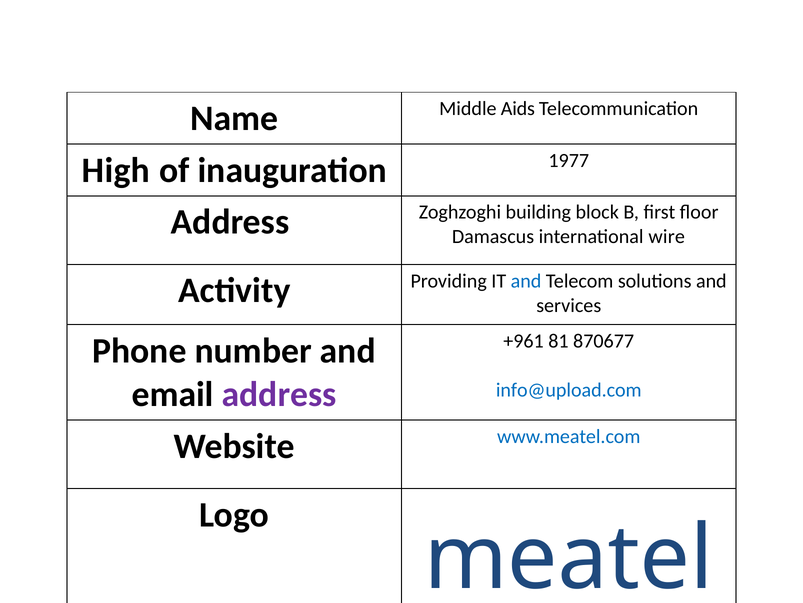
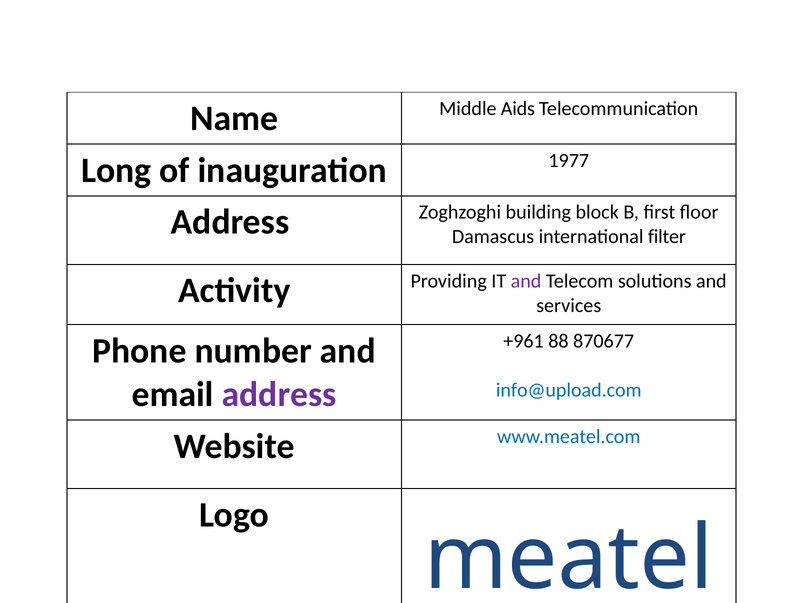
High: High -> Long
wire: wire -> filter
and at (526, 281) colour: blue -> purple
81: 81 -> 88
